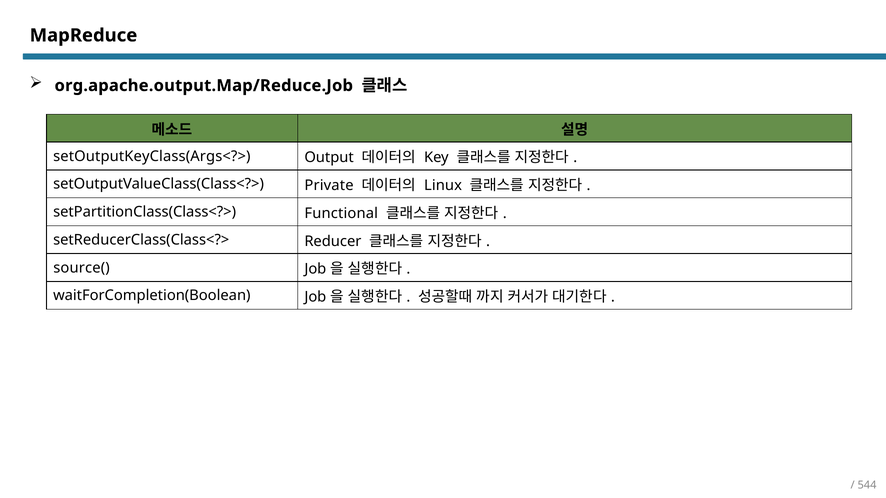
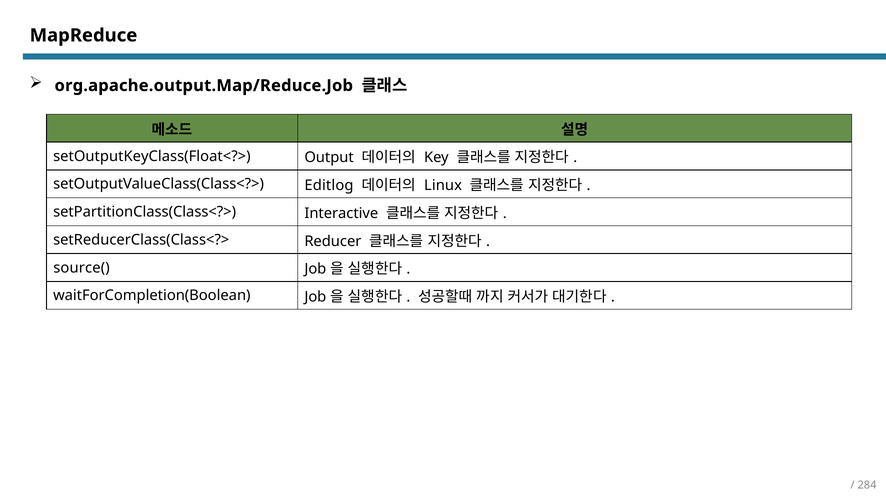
setOutputKeyClass(Args<?>: setOutputKeyClass(Args<?> -> setOutputKeyClass(Float<?>
Private: Private -> Editlog
Functional: Functional -> Interactive
544: 544 -> 284
